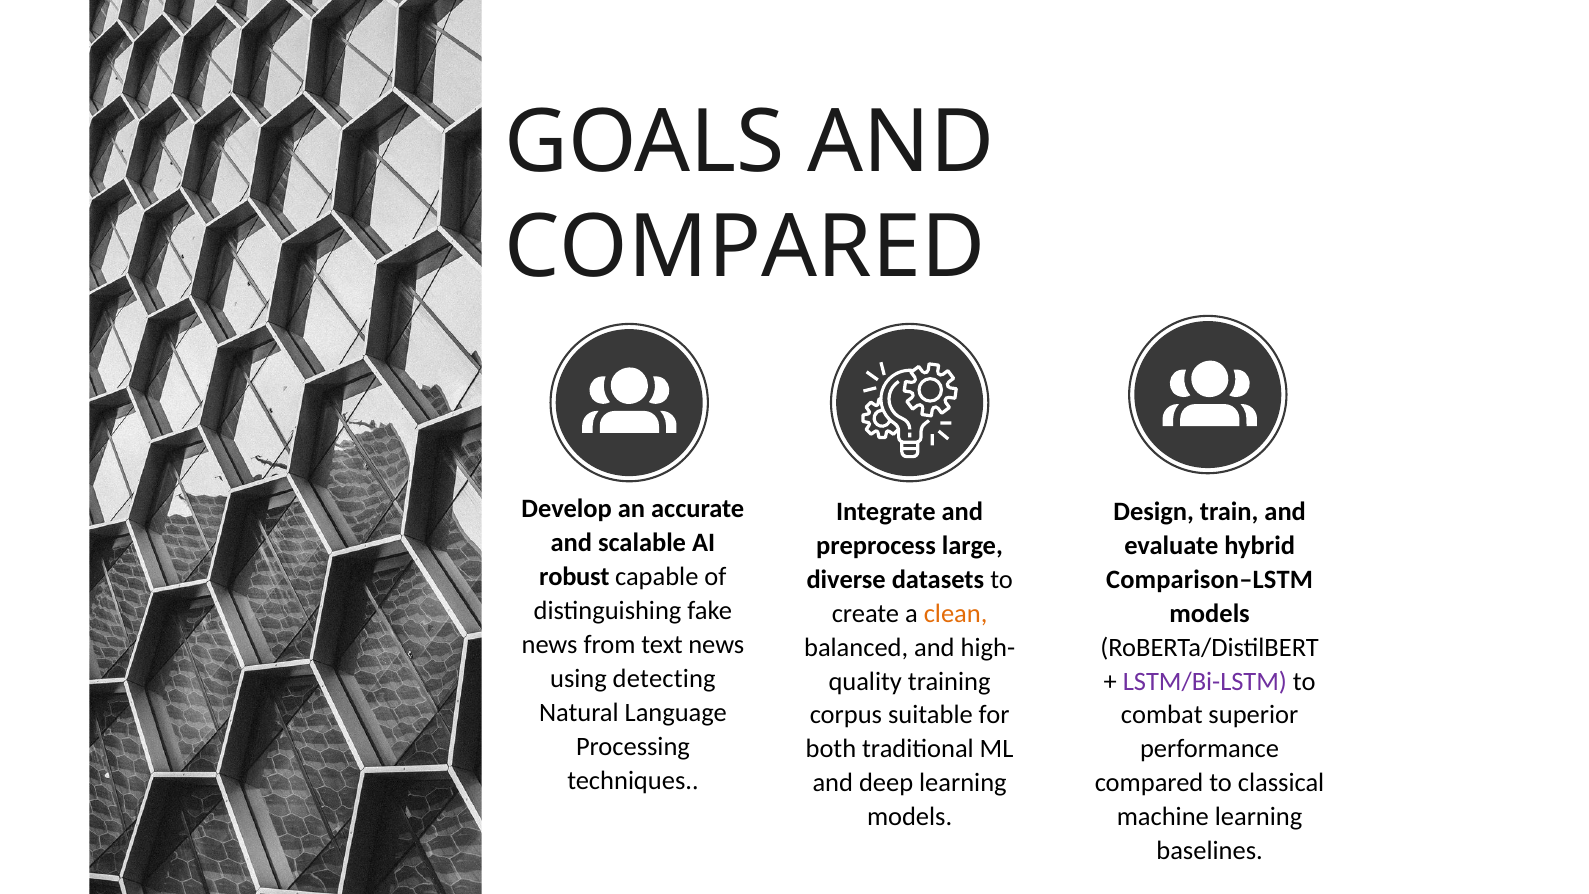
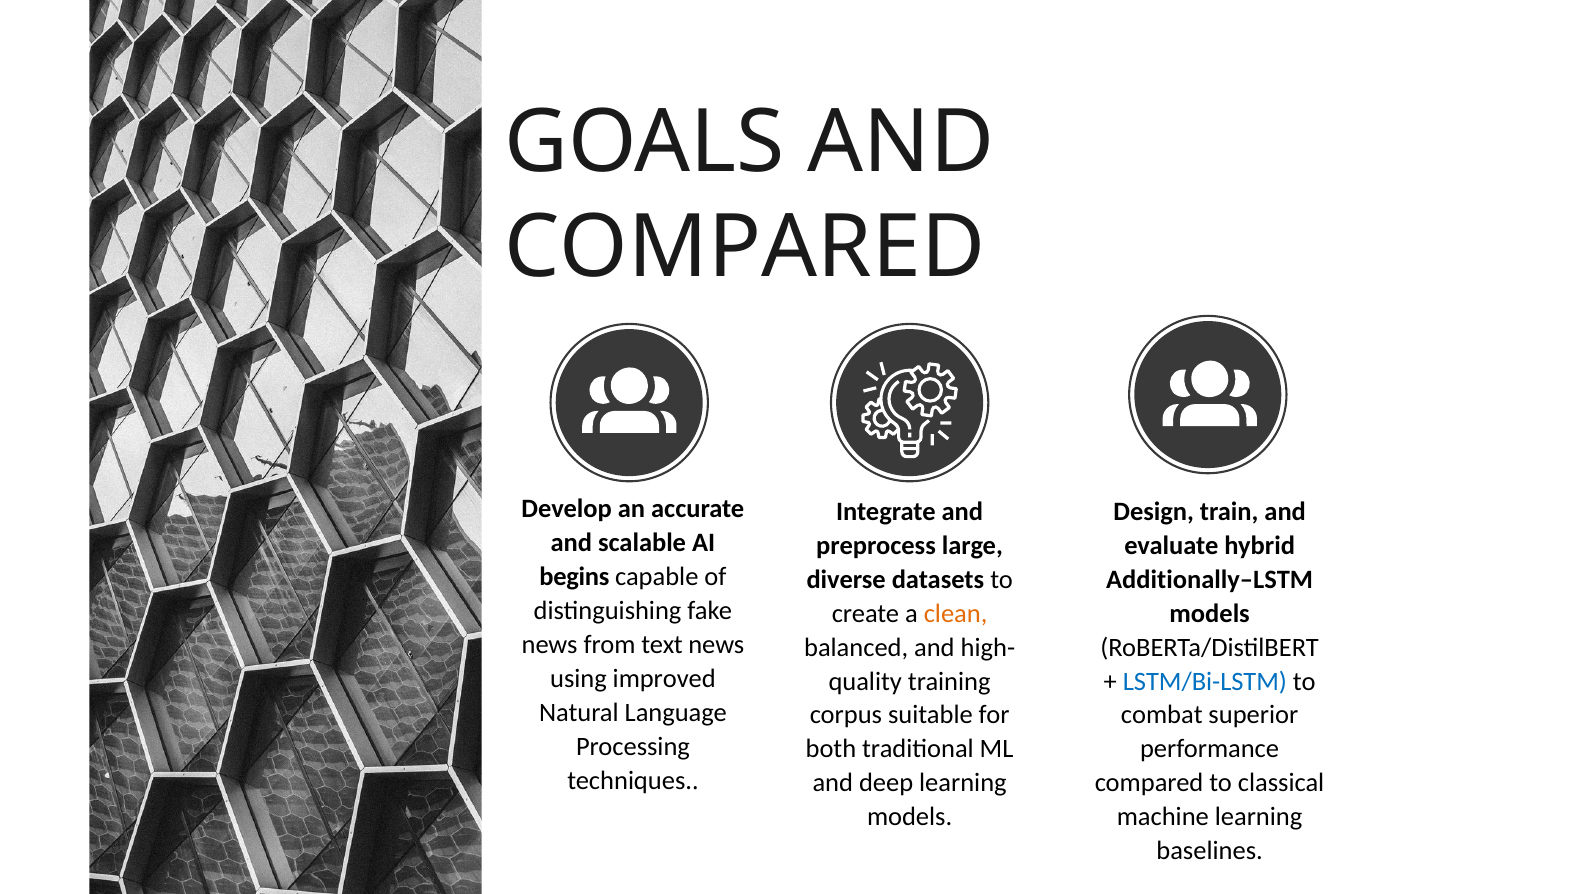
robust: robust -> begins
Comparison–LSTM: Comparison–LSTM -> Additionally–LSTM
detecting: detecting -> improved
LSTM/Bi-LSTM colour: purple -> blue
